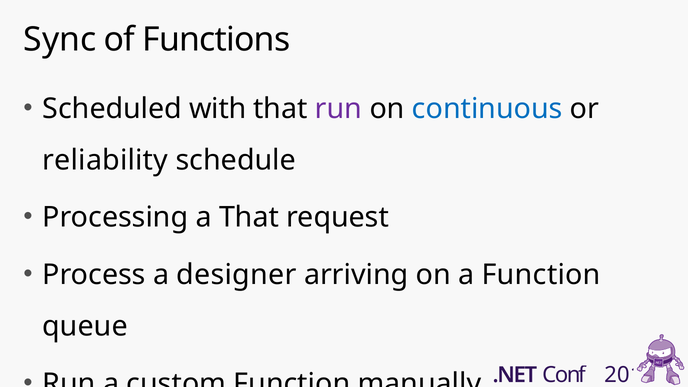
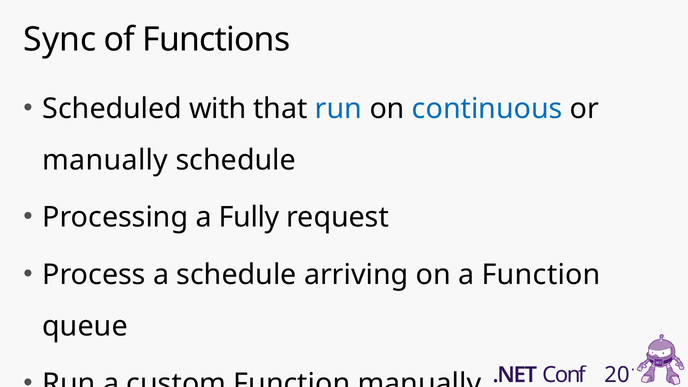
run at (338, 109) colour: purple -> blue
reliability at (105, 160): reliability -> manually
a That: That -> Fully
a designer: designer -> schedule
